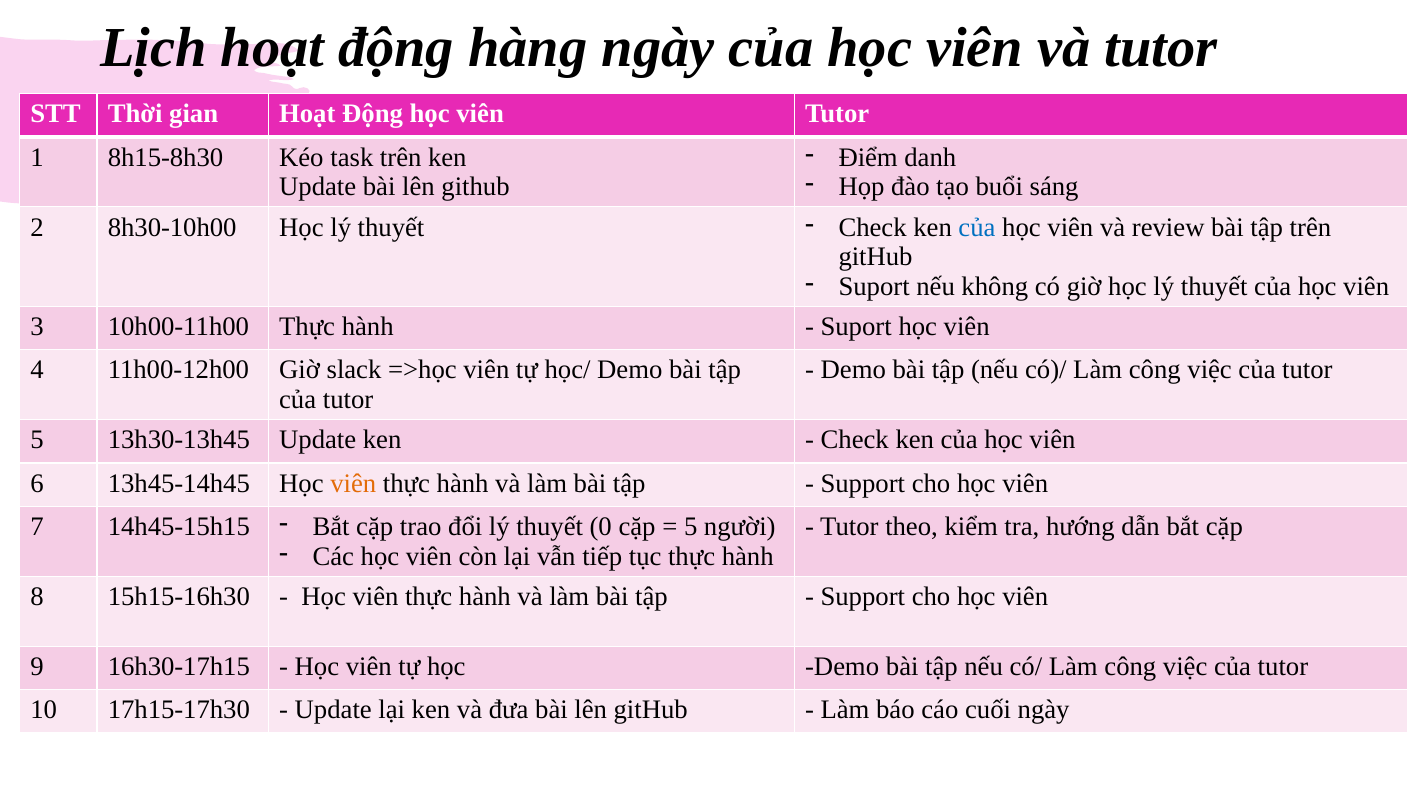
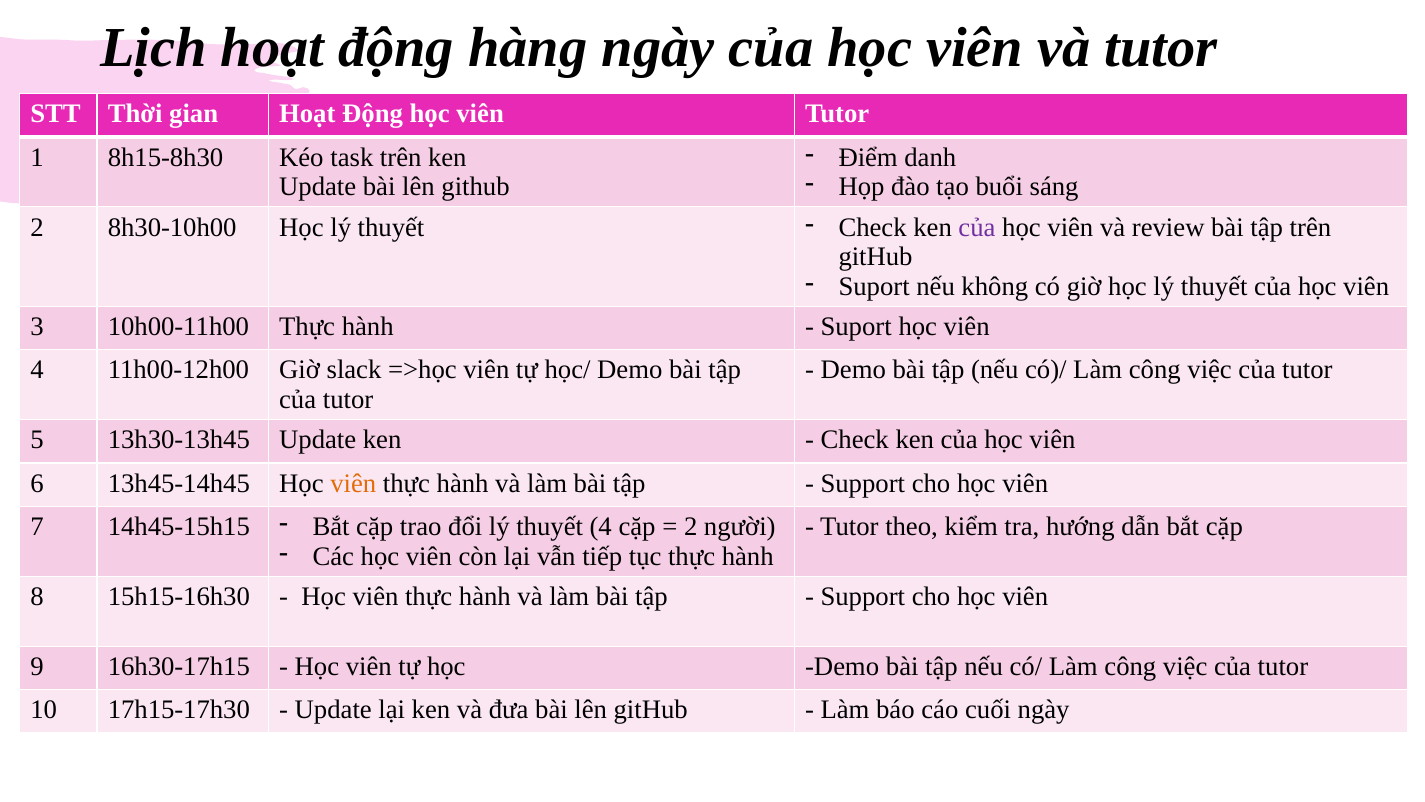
của at (977, 227) colour: blue -> purple
thuyết 0: 0 -> 4
5 at (691, 526): 5 -> 2
